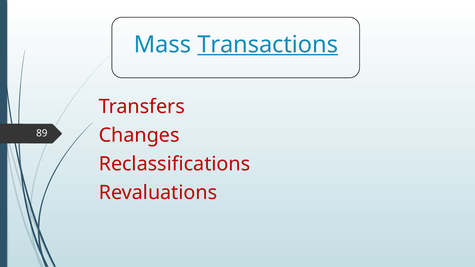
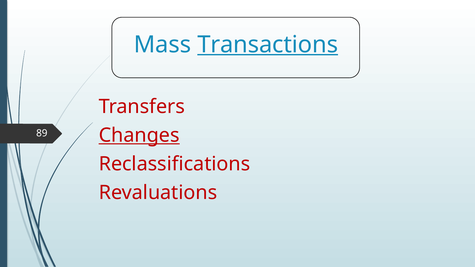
Changes underline: none -> present
